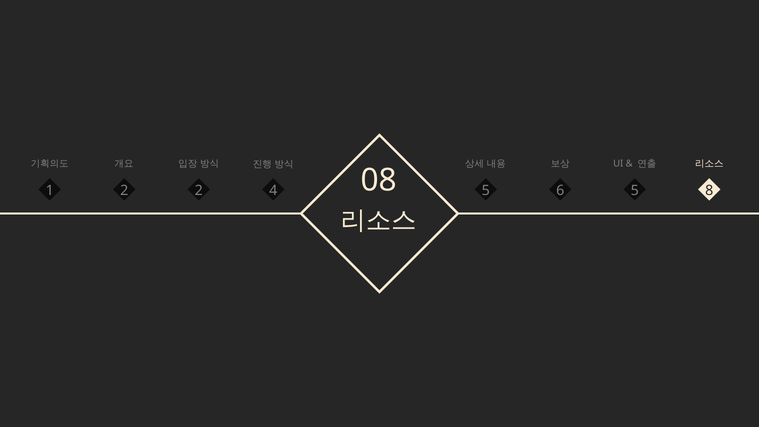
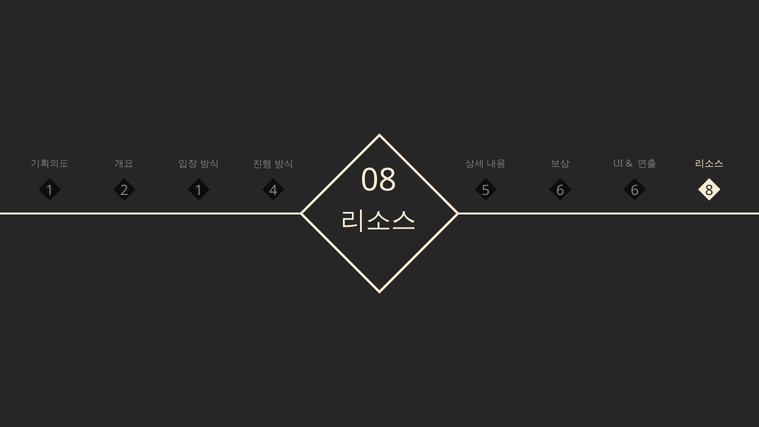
08 5: 5 -> 6
2 2: 2 -> 1
